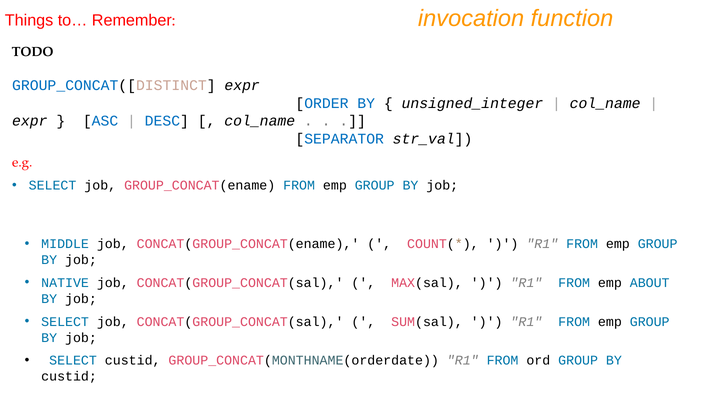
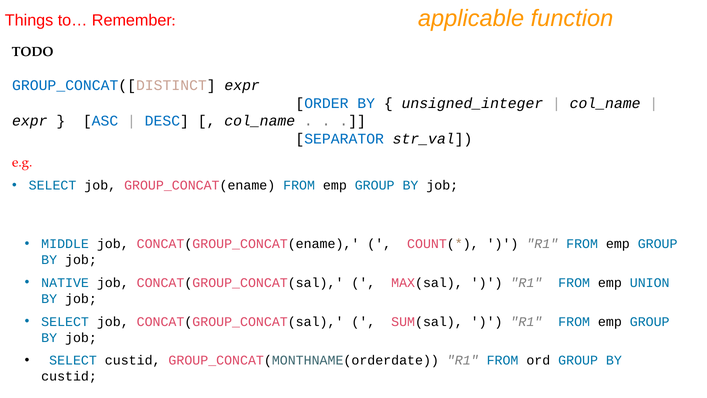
invocation: invocation -> applicable
ABOUT: ABOUT -> UNION
